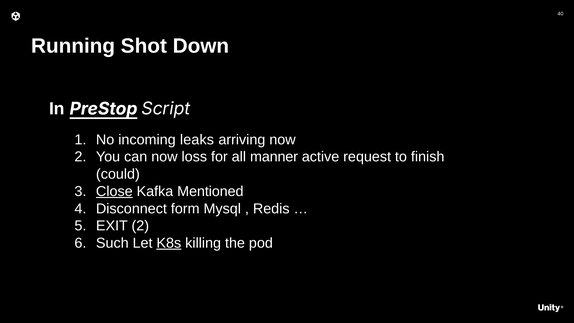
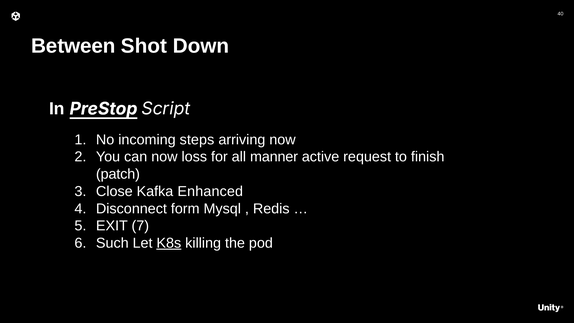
Running: Running -> Between
leaks: leaks -> steps
could: could -> patch
Close underline: present -> none
Mentioned: Mentioned -> Enhanced
EXIT 2: 2 -> 7
